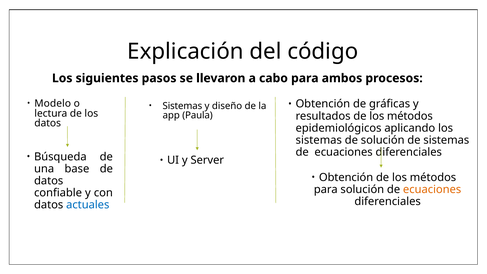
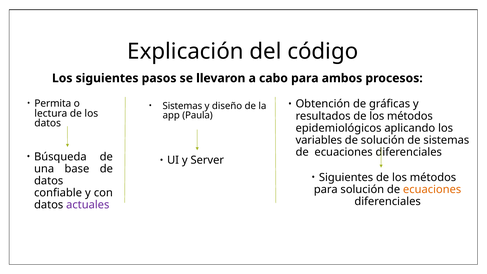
Modelo: Modelo -> Permita
sistemas at (319, 140): sistemas -> variables
Obtención at (346, 177): Obtención -> Siguientes
actuales colour: blue -> purple
